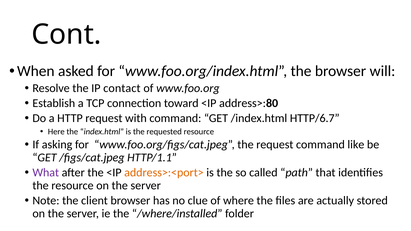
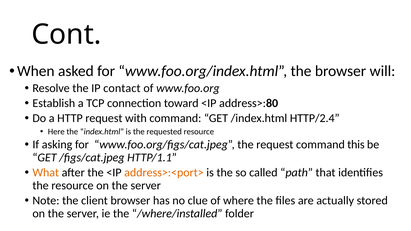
HTTP/6.7: HTTP/6.7 -> HTTP/2.4
like: like -> this
What colour: purple -> orange
